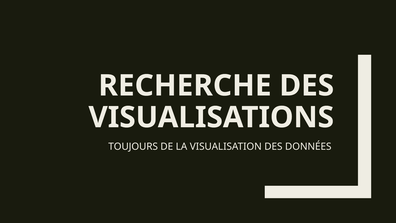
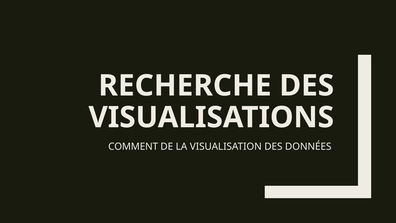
TOUJOURS: TOUJOURS -> COMMENT
